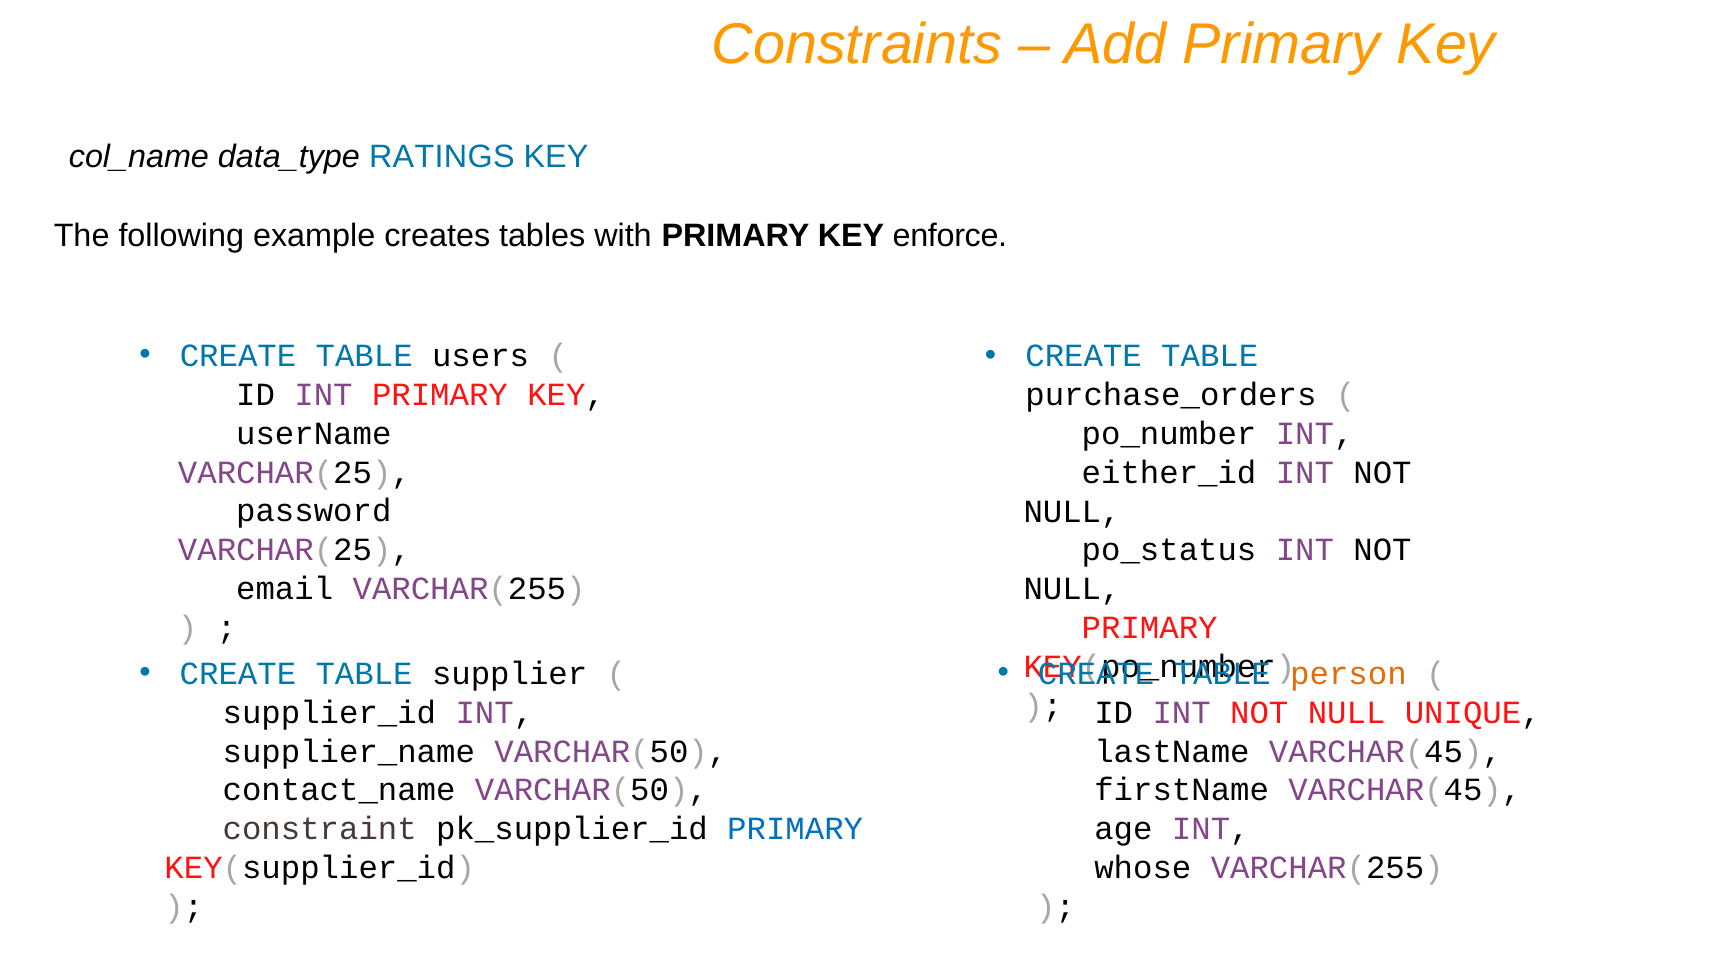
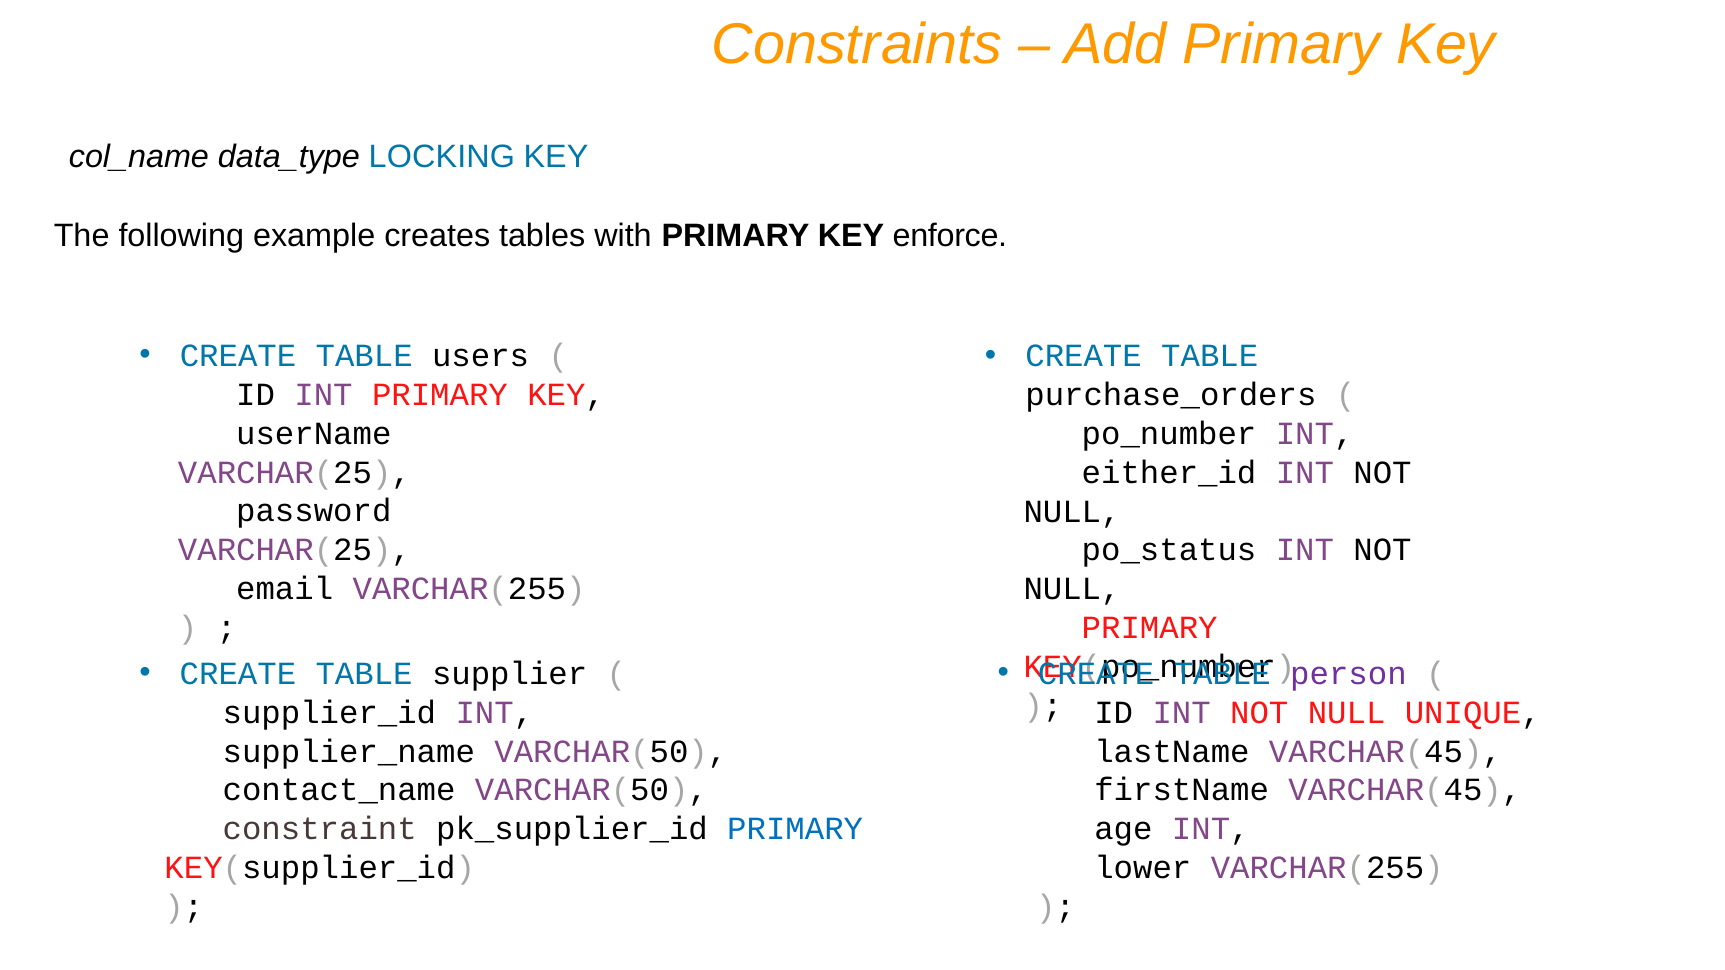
RATINGS: RATINGS -> LOCKING
person colour: orange -> purple
whose: whose -> lower
